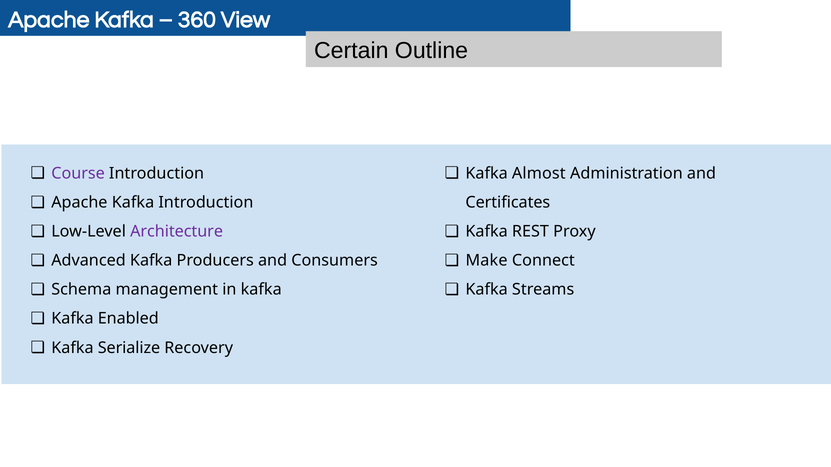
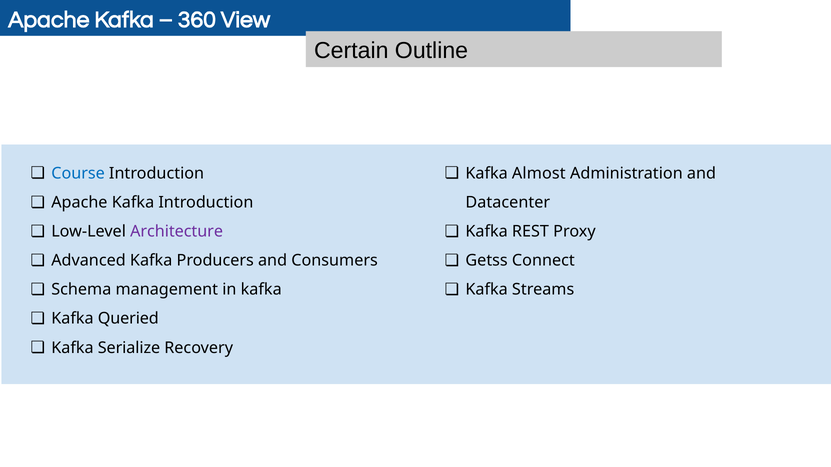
Course colour: purple -> blue
Certificates: Certificates -> Datacenter
Make: Make -> Getss
Enabled: Enabled -> Queried
